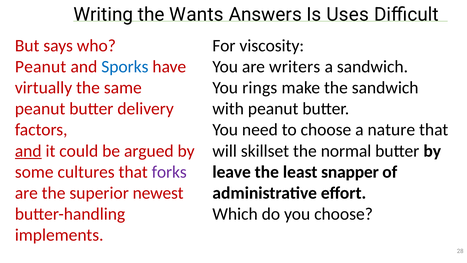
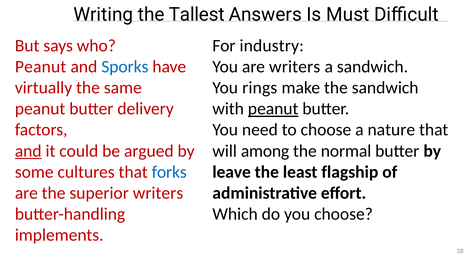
Wants: Wants -> Tallest
Uses: Uses -> Must
viscosity: viscosity -> industry
peanut at (273, 109) underline: none -> present
skillset: skillset -> among
forks colour: purple -> blue
snapper: snapper -> flagship
superior newest: newest -> writers
